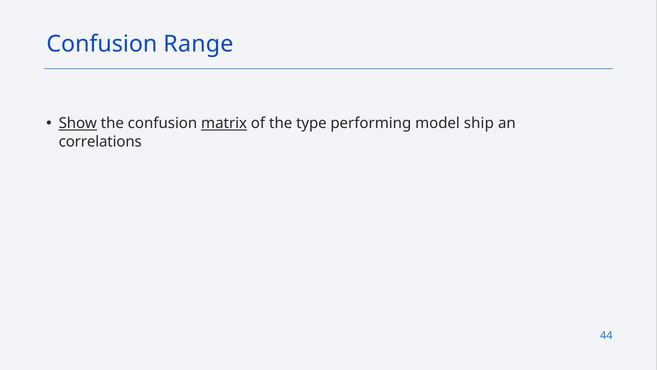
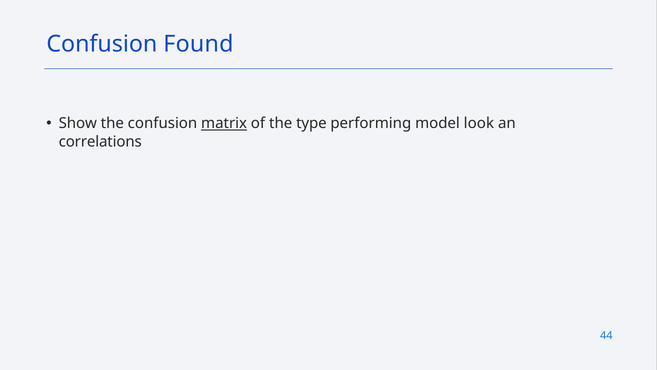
Range: Range -> Found
Show underline: present -> none
ship: ship -> look
